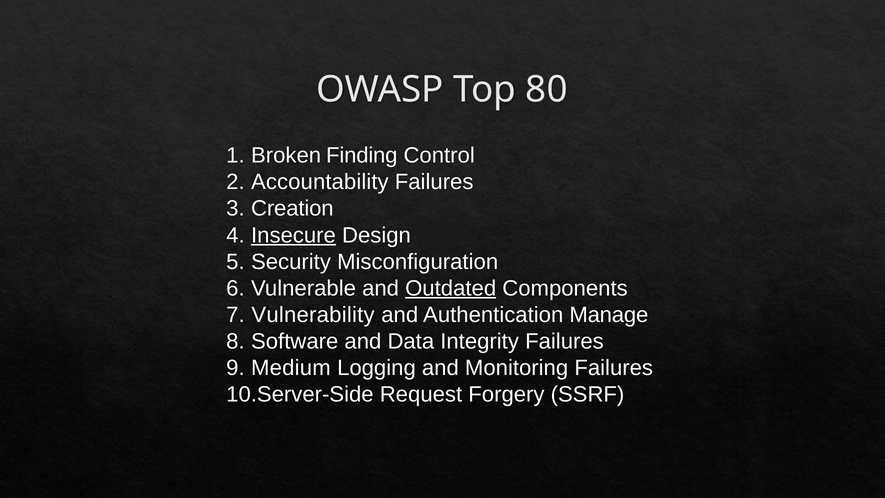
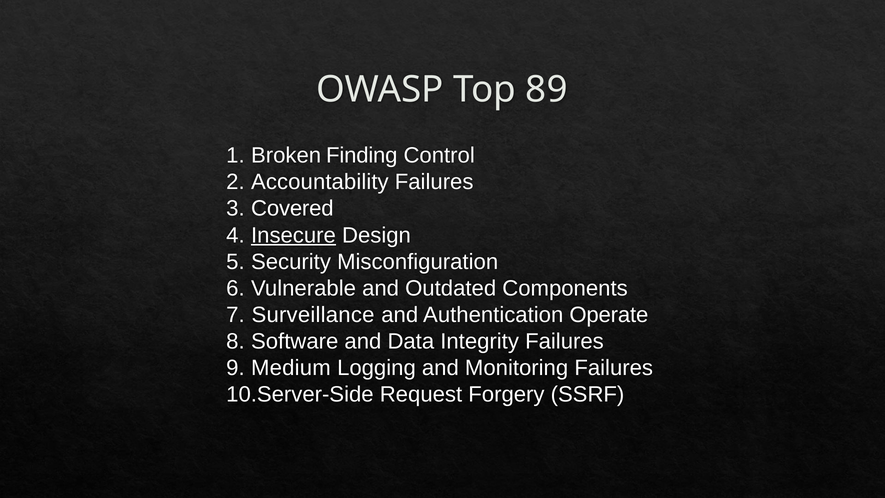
80: 80 -> 89
Creation: Creation -> Covered
Outdated underline: present -> none
Vulnerability: Vulnerability -> Surveillance
Manage: Manage -> Operate
